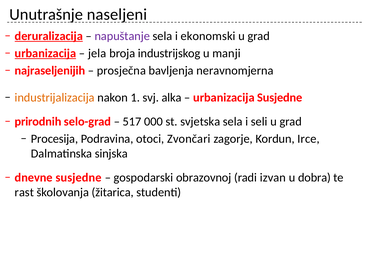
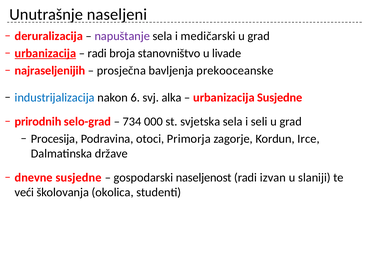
deruralizacija underline: present -> none
ekonomski: ekonomski -> medičarski
jela at (97, 53): jela -> radi
industrijskog: industrijskog -> stanovništvo
manji: manji -> livade
neravnomjerna: neravnomjerna -> prekooceanske
industrijalizacija colour: orange -> blue
1: 1 -> 6
517: 517 -> 734
Zvončari: Zvončari -> Primorja
sinjska: sinjska -> države
obrazovnoj: obrazovnoj -> naseljenost
dobra: dobra -> slaniji
rast: rast -> veći
žitarica: žitarica -> okolica
